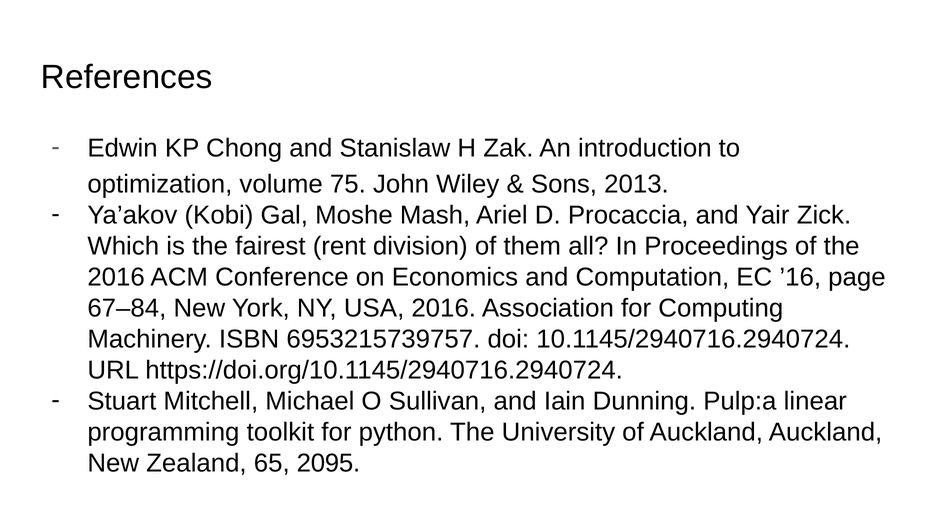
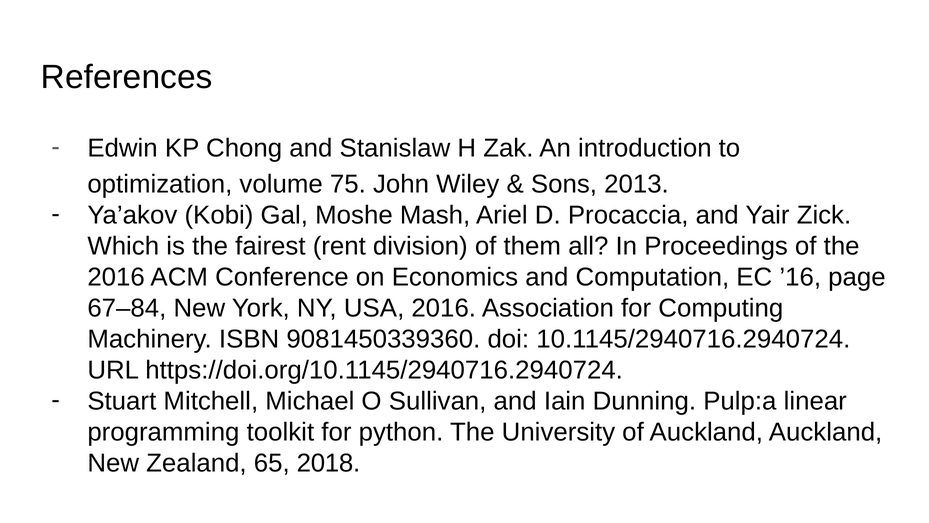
6953215739757: 6953215739757 -> 9081450339360
2095: 2095 -> 2018
